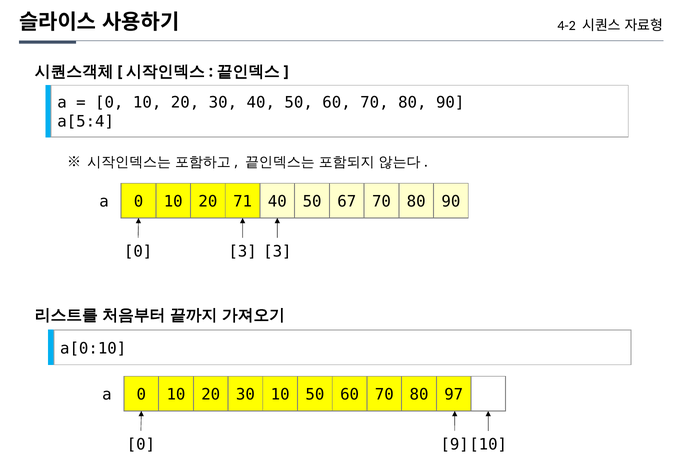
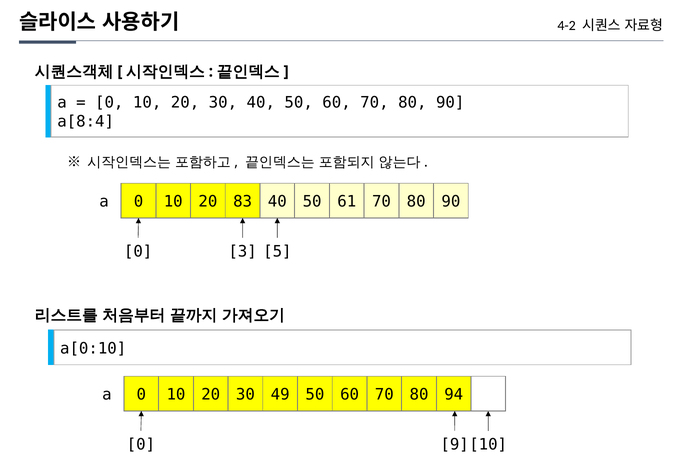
a[5:4: a[5:4 -> a[8:4
71: 71 -> 83
67: 67 -> 61
3 3: 3 -> 5
30 10: 10 -> 49
97: 97 -> 94
